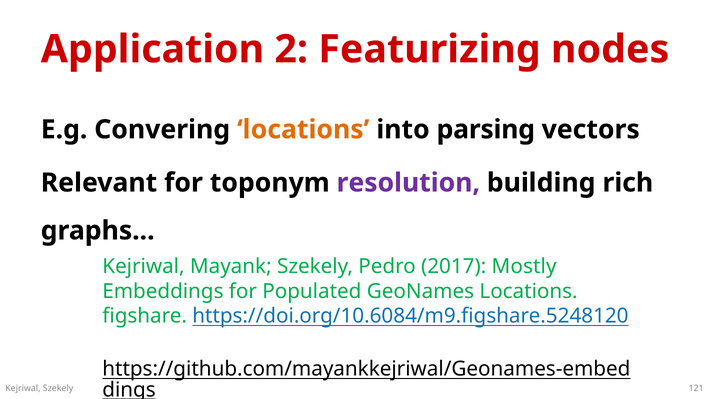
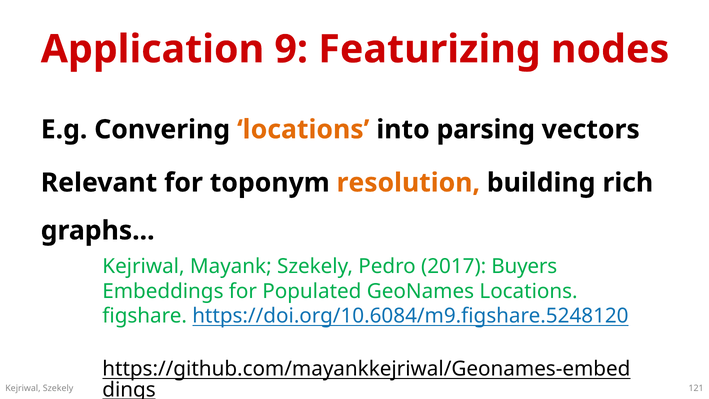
2: 2 -> 9
resolution colour: purple -> orange
Mostly: Mostly -> Buyers
